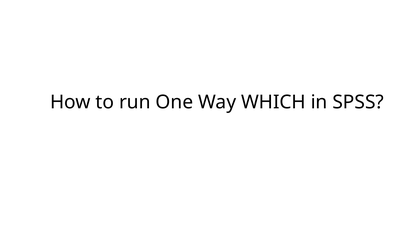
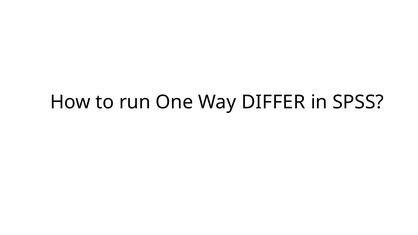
WHICH: WHICH -> DIFFER
